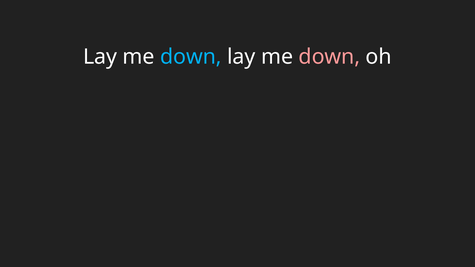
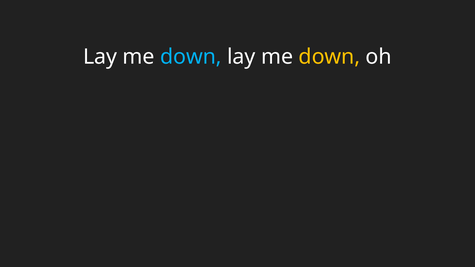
down at (329, 57) colour: pink -> yellow
